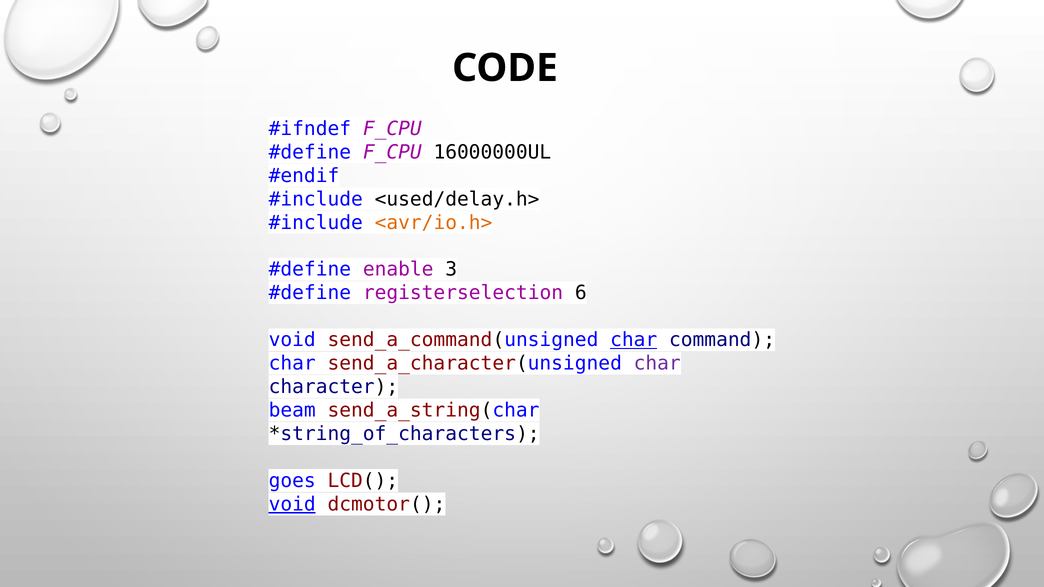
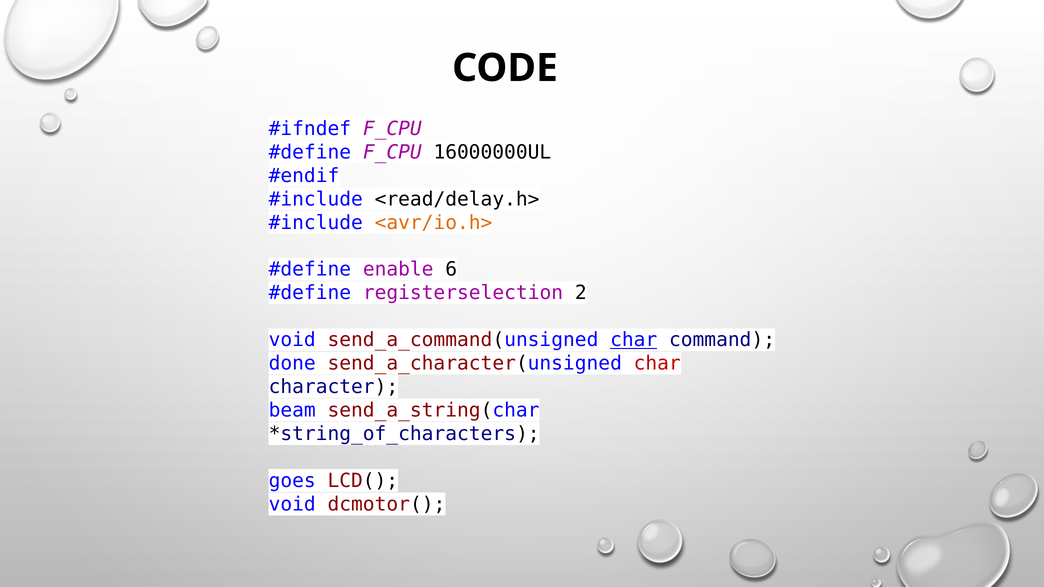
<used/delay.h>: <used/delay.h> -> <read/delay.h>
3: 3 -> 6
6: 6 -> 2
char at (292, 364): char -> done
char at (657, 364) colour: purple -> red
void at (292, 505) underline: present -> none
